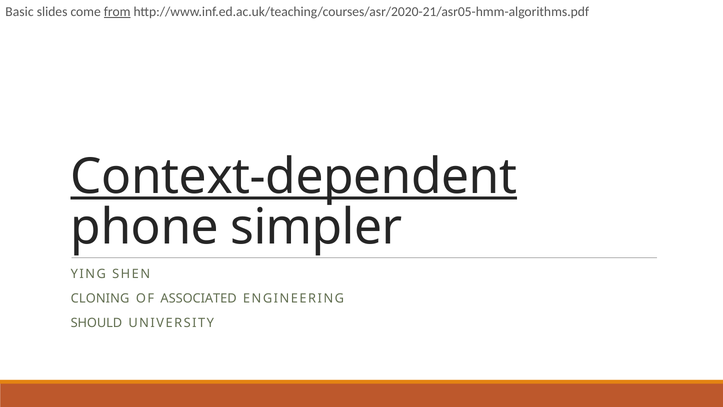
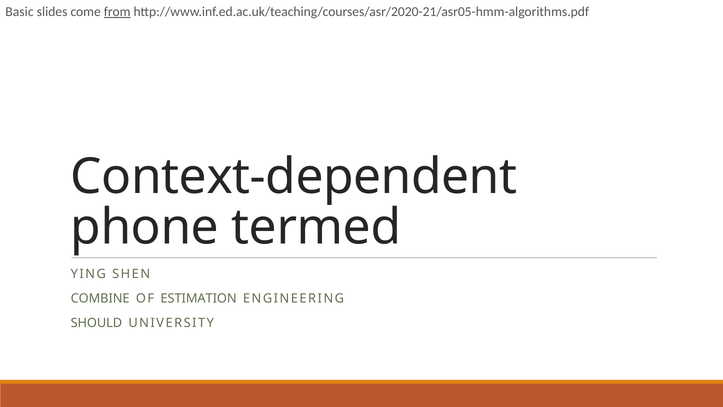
Context-dependent underline: present -> none
simpler: simpler -> termed
CLONING: CLONING -> COMBINE
ASSOCIATED: ASSOCIATED -> ESTIMATION
